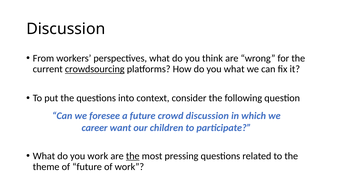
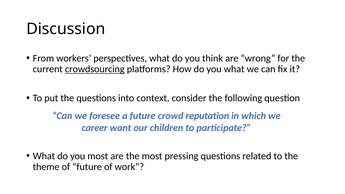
crowd discussion: discussion -> reputation
you work: work -> most
the at (133, 156) underline: present -> none
